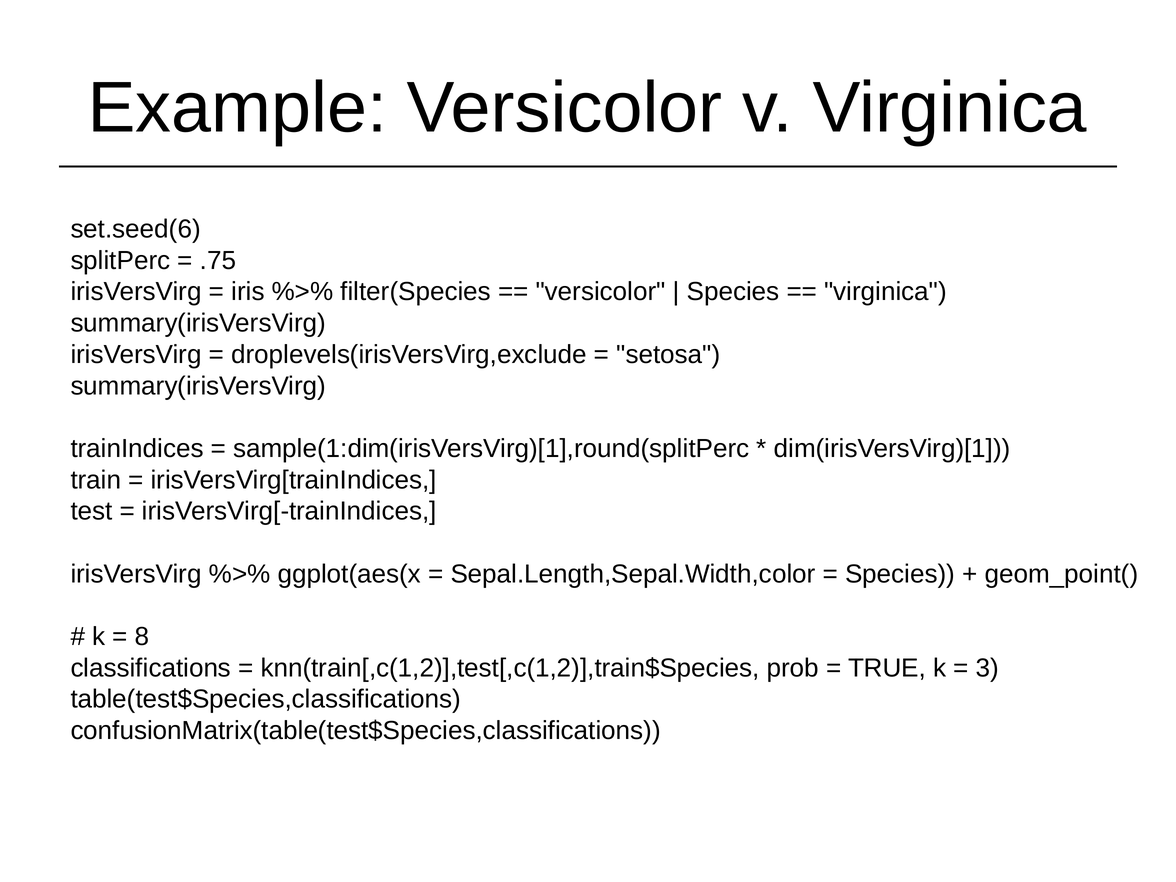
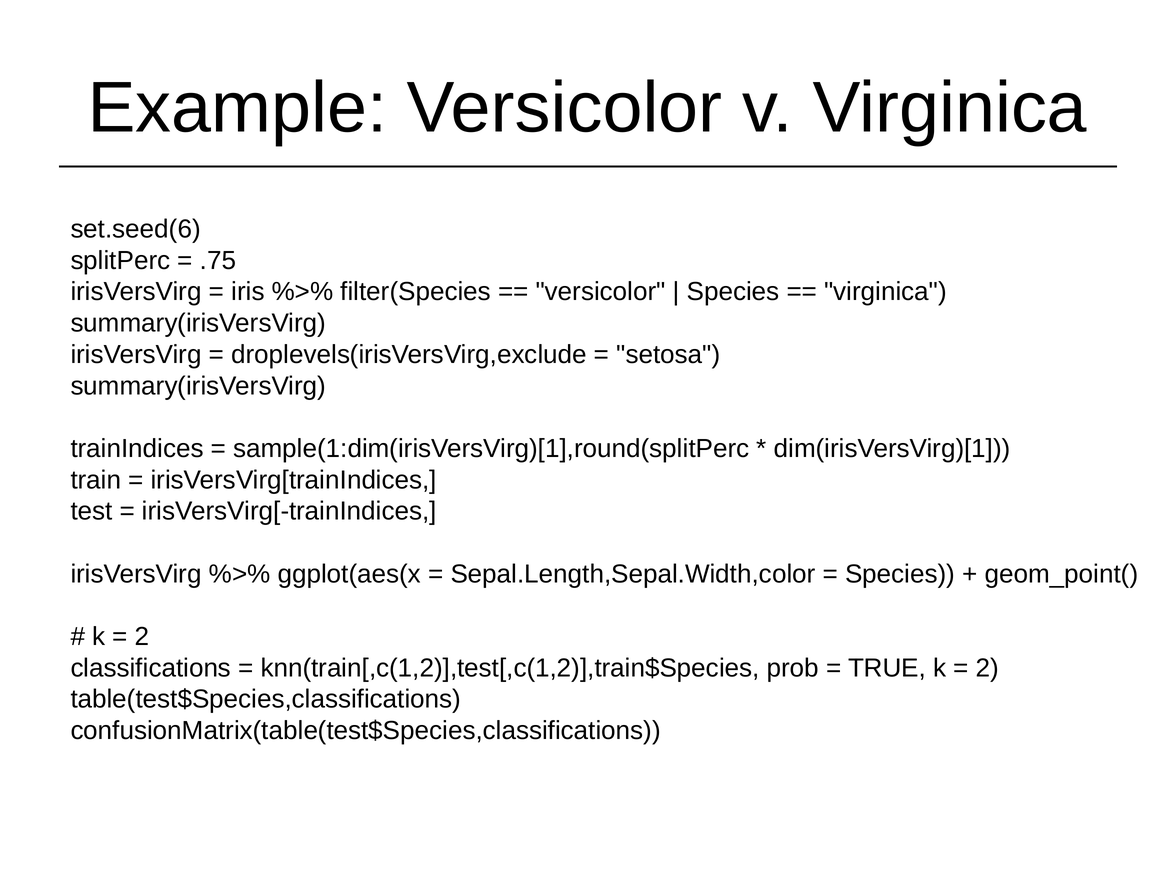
8 at (142, 637): 8 -> 2
3 at (988, 668): 3 -> 2
